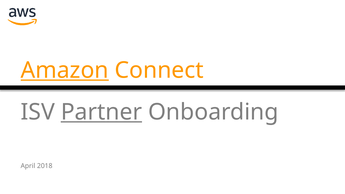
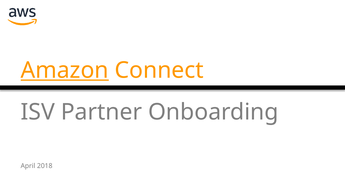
Partner underline: present -> none
